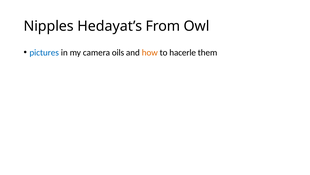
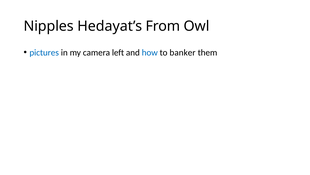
oils: oils -> left
how colour: orange -> blue
hacerle: hacerle -> banker
